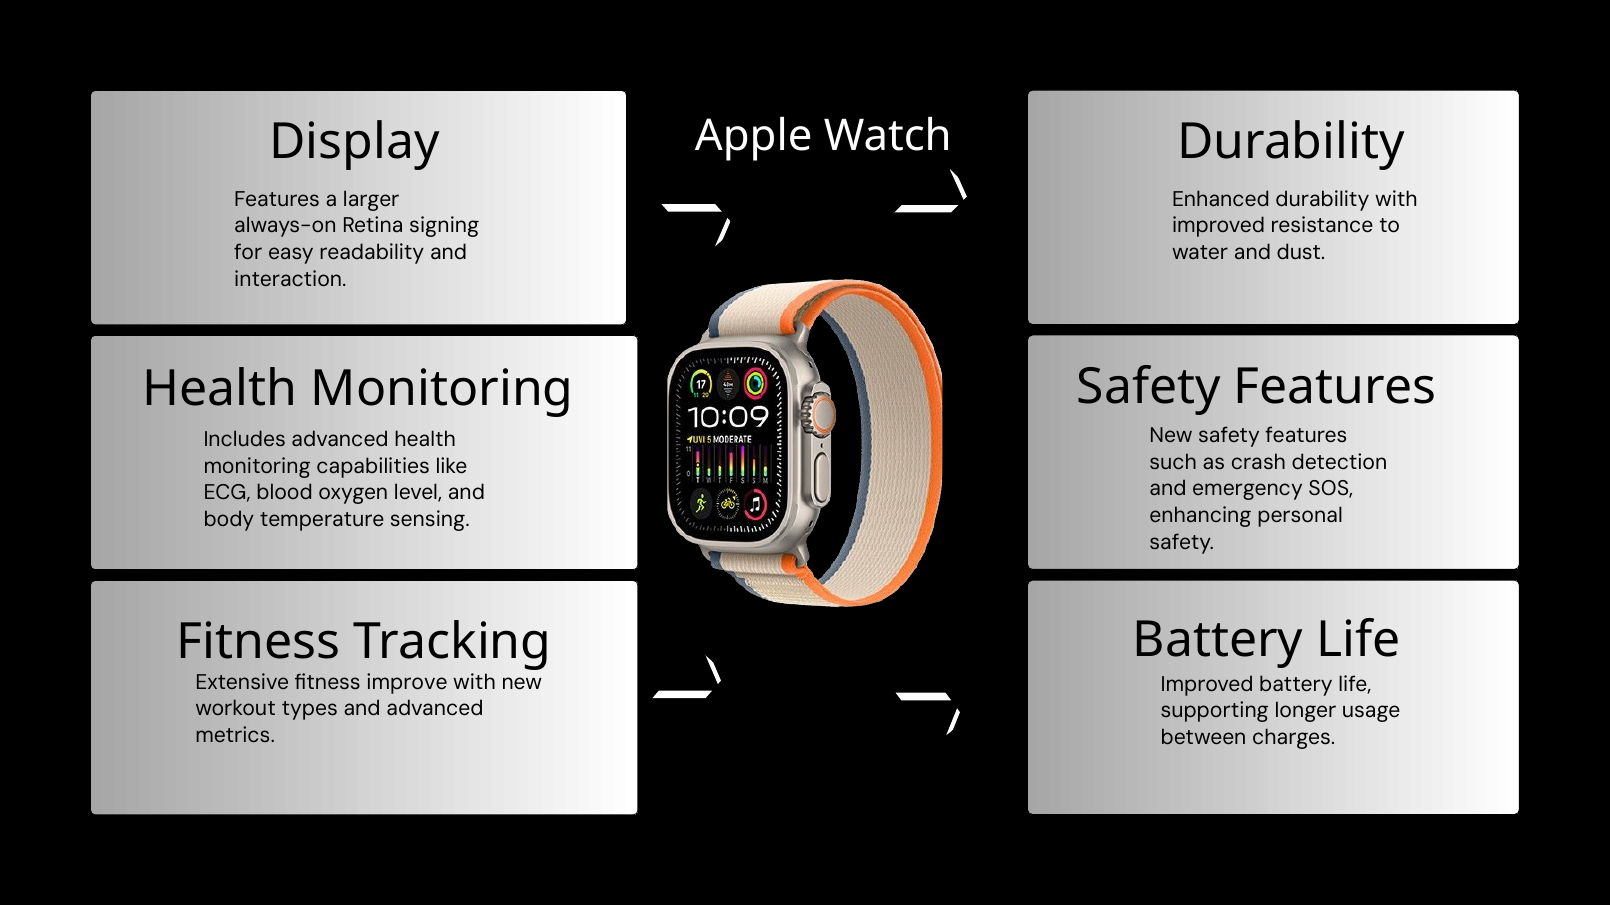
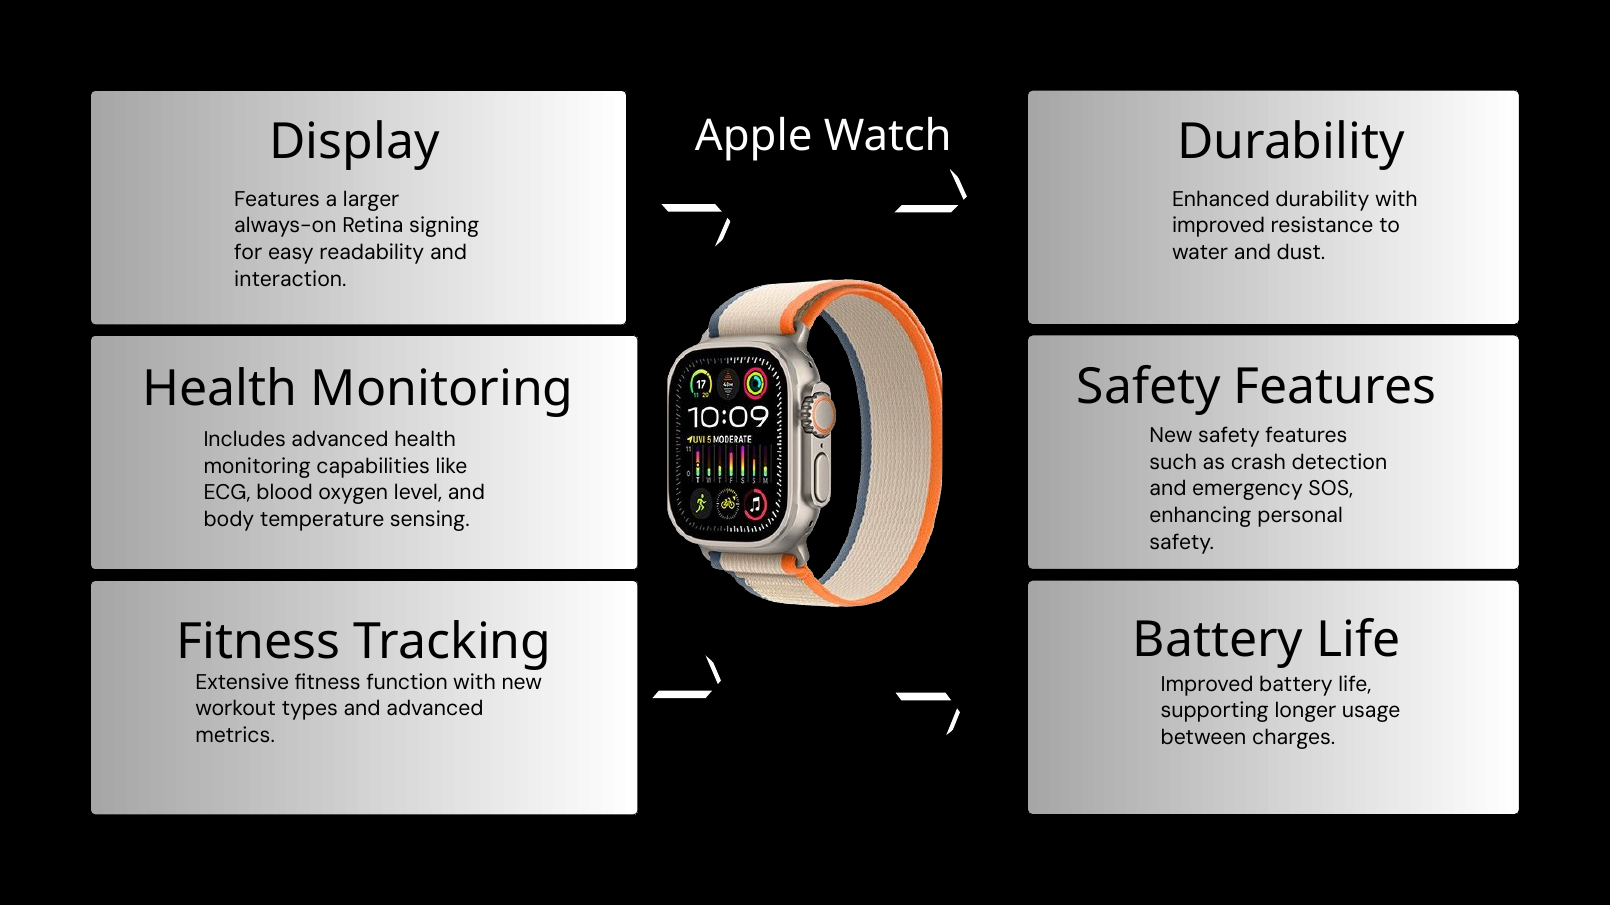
improve: improve -> function
